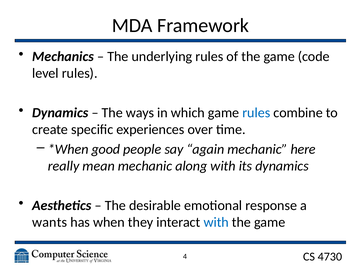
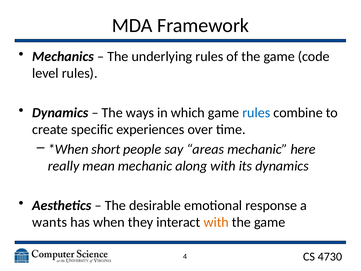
good: good -> short
again: again -> areas
with at (216, 222) colour: blue -> orange
